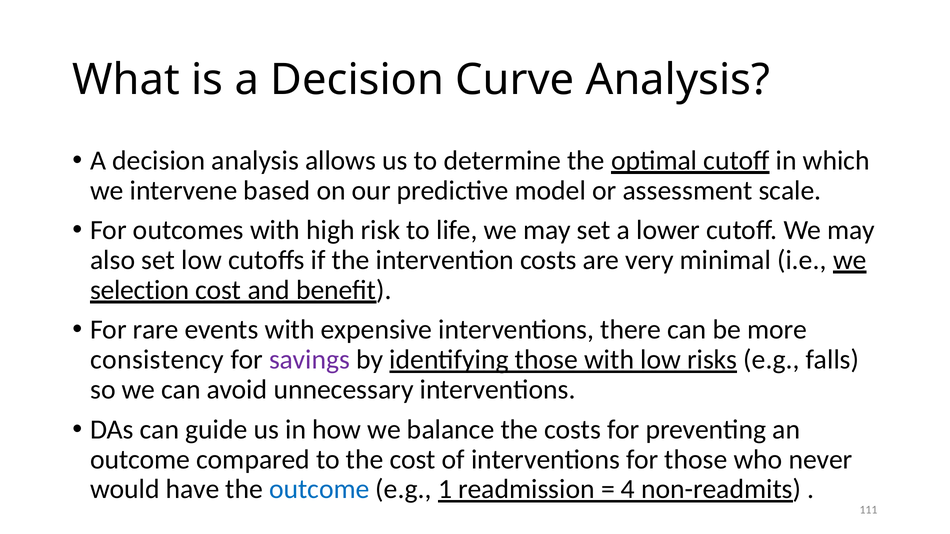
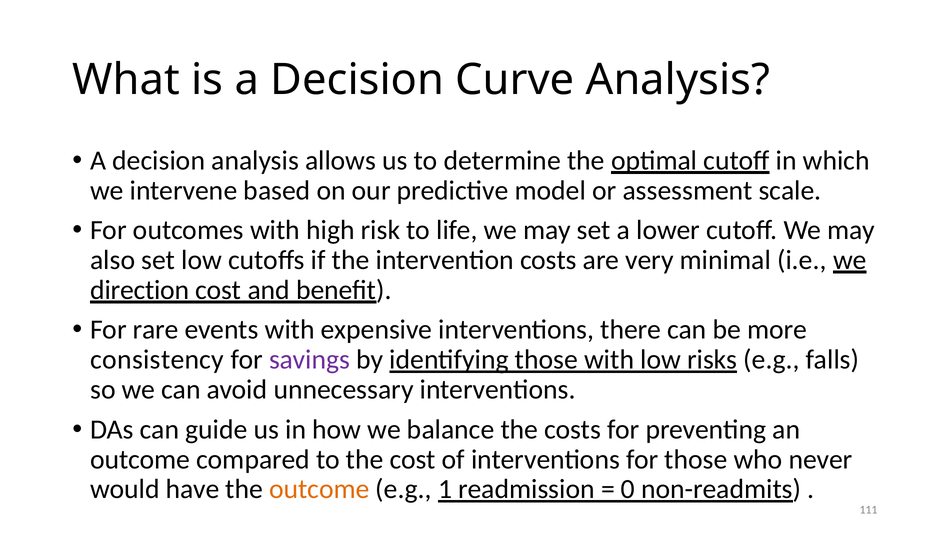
selection: selection -> direction
outcome at (319, 490) colour: blue -> orange
4: 4 -> 0
